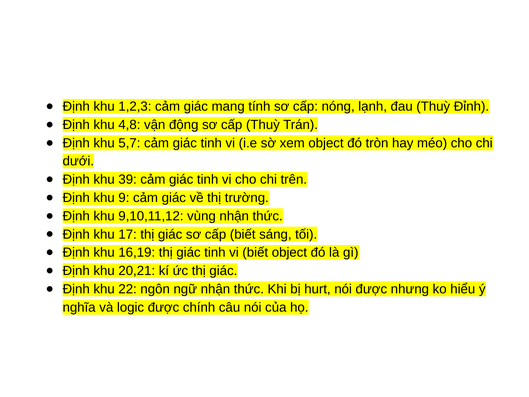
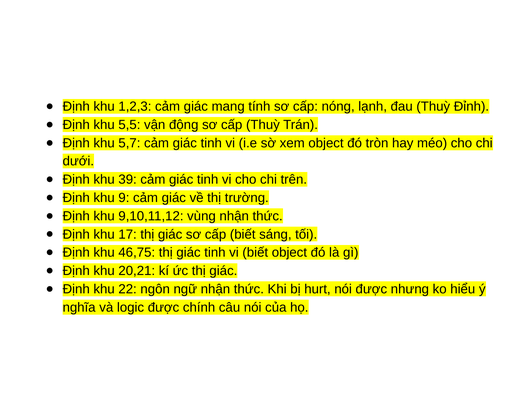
4,8: 4,8 -> 5,5
16,19: 16,19 -> 46,75
